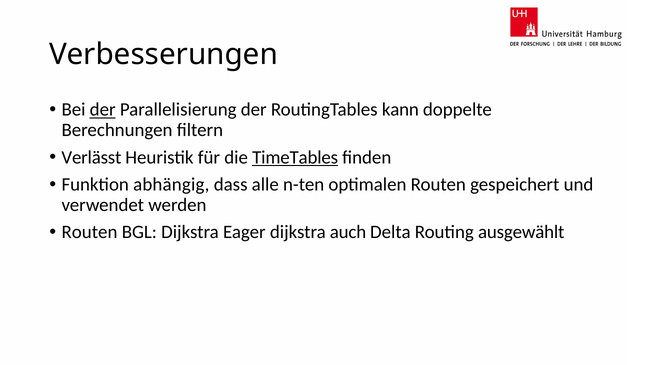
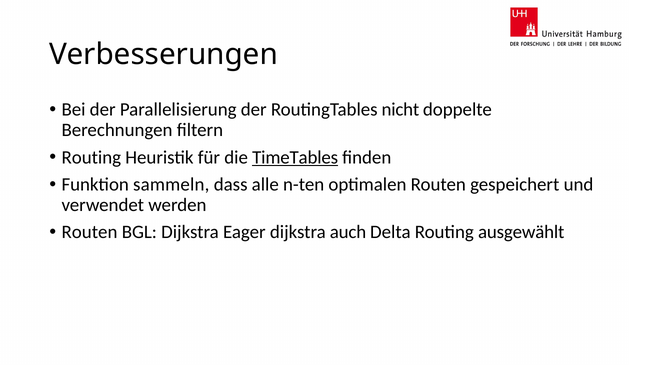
der at (103, 110) underline: present -> none
kann: kann -> nicht
Verlässt at (91, 157): Verlässt -> Routing
abhängig: abhängig -> sammeln
